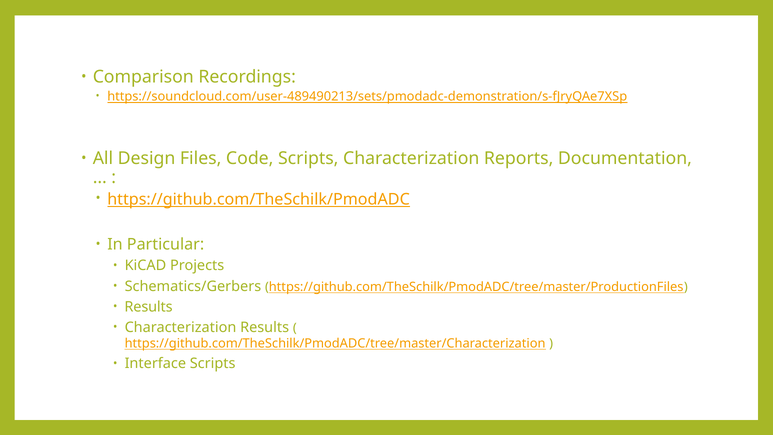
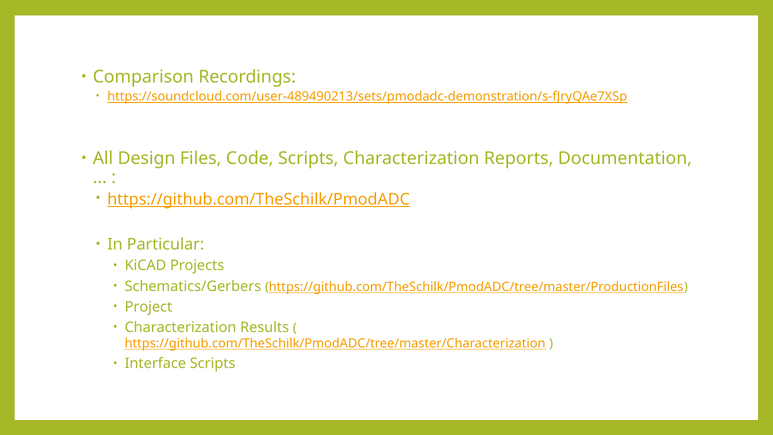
Results at (149, 307): Results -> Project
